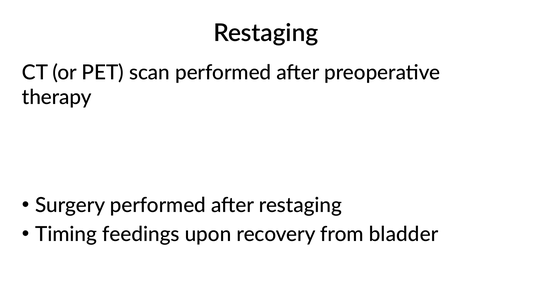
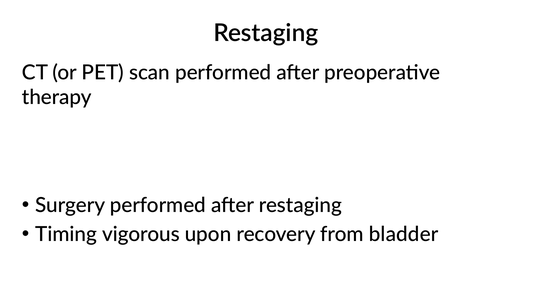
feedings: feedings -> vigorous
